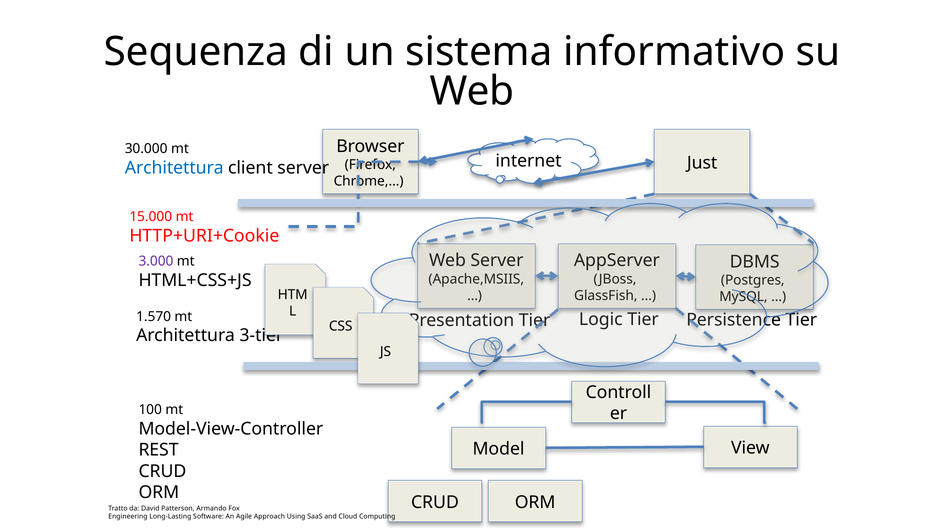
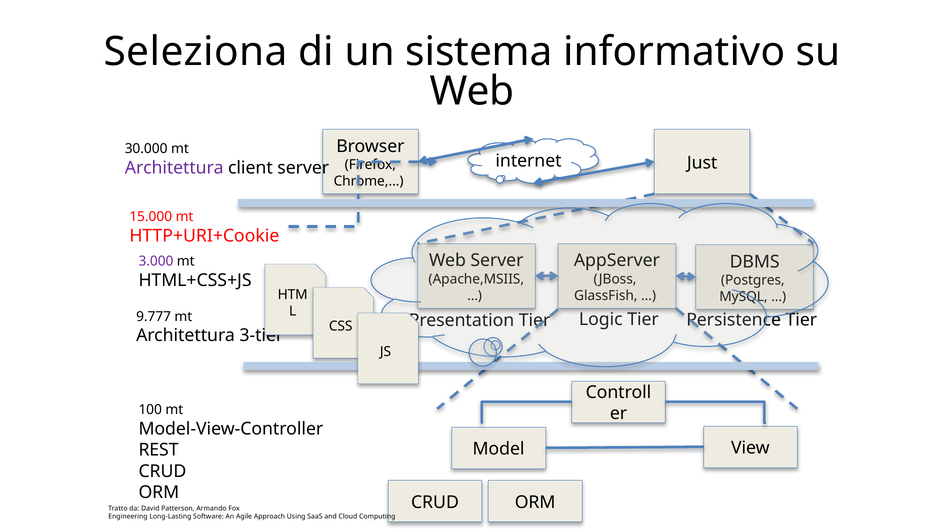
Sequenza: Sequenza -> Seleziona
Architettura at (174, 168) colour: blue -> purple
1.570: 1.570 -> 9.777
